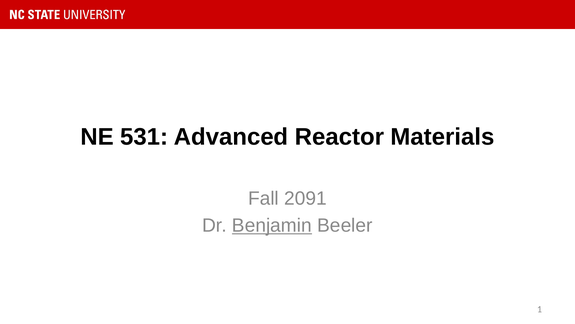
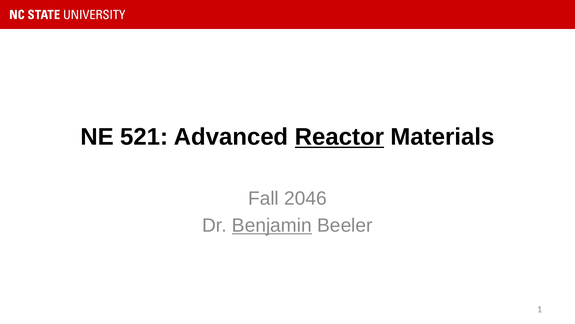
531: 531 -> 521
Reactor underline: none -> present
2091: 2091 -> 2046
